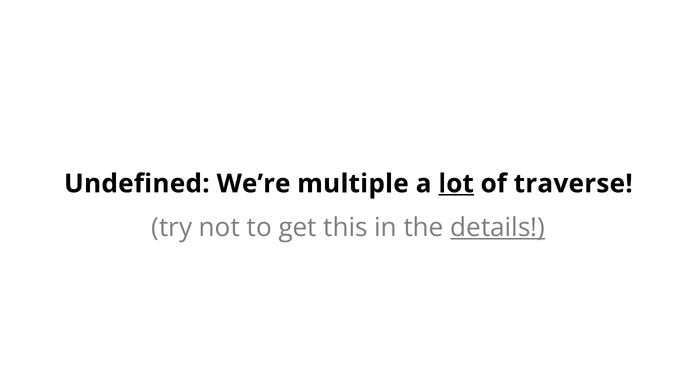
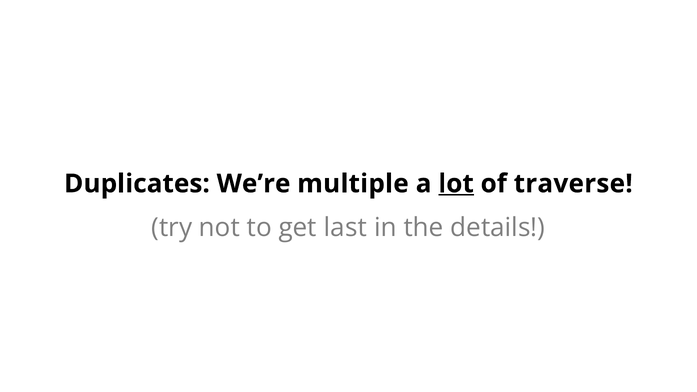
Undefined: Undefined -> Duplicates
this: this -> last
details underline: present -> none
